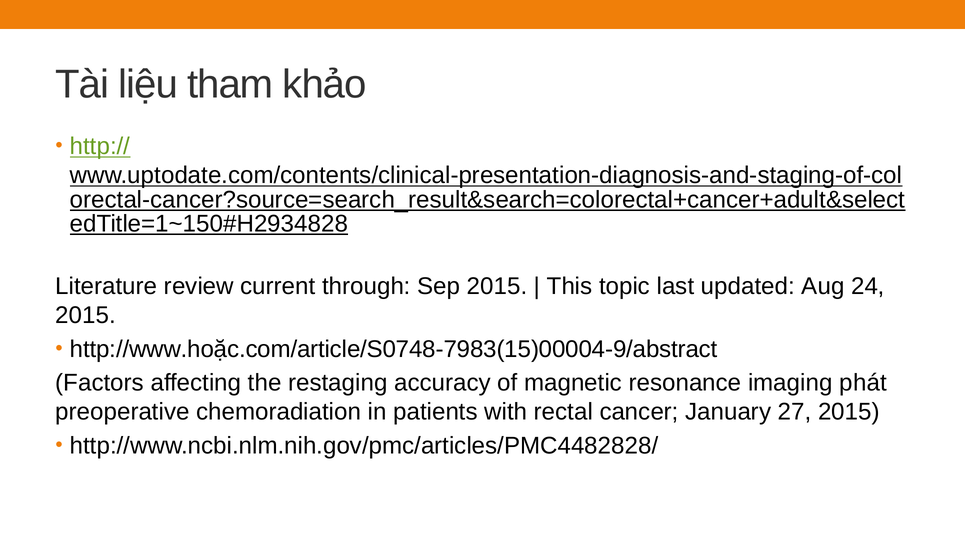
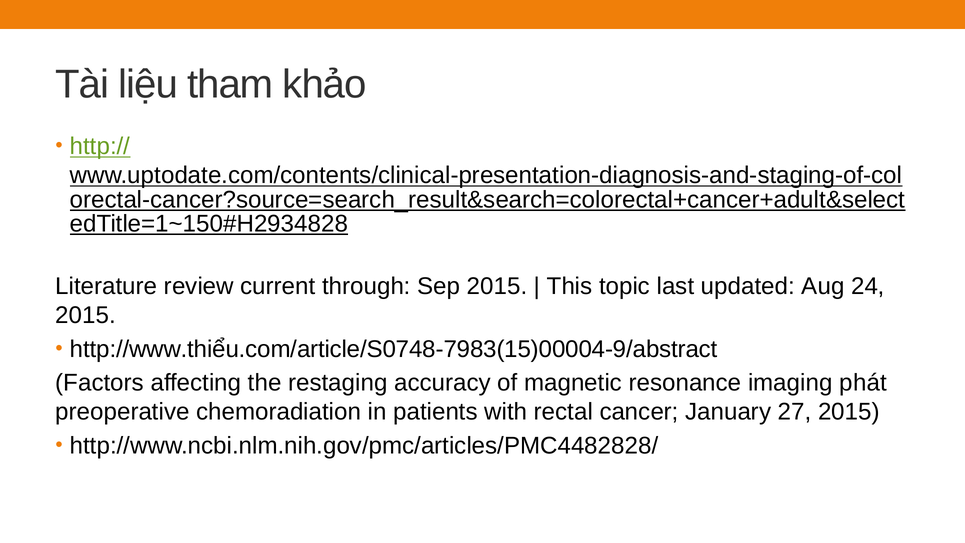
http://www.hoặc.com/article/S0748-7983(15)00004-9/abstract: http://www.hoặc.com/article/S0748-7983(15)00004-9/abstract -> http://www.thiểu.com/article/S0748-7983(15)00004-9/abstract
